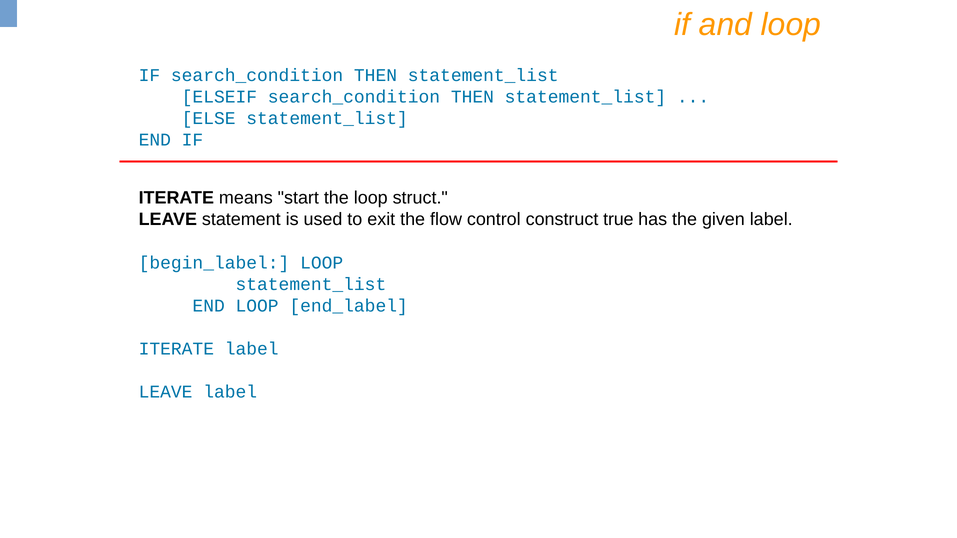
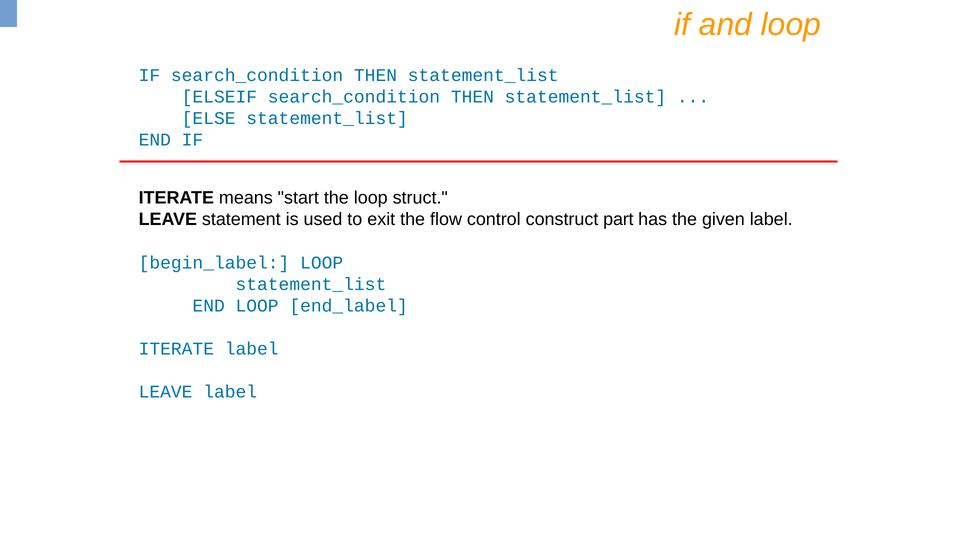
true: true -> part
